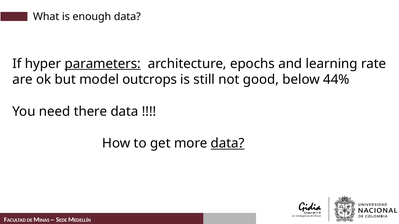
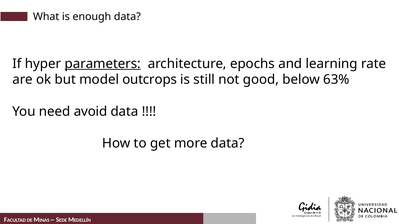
44%: 44% -> 63%
there: there -> avoid
data at (228, 144) underline: present -> none
